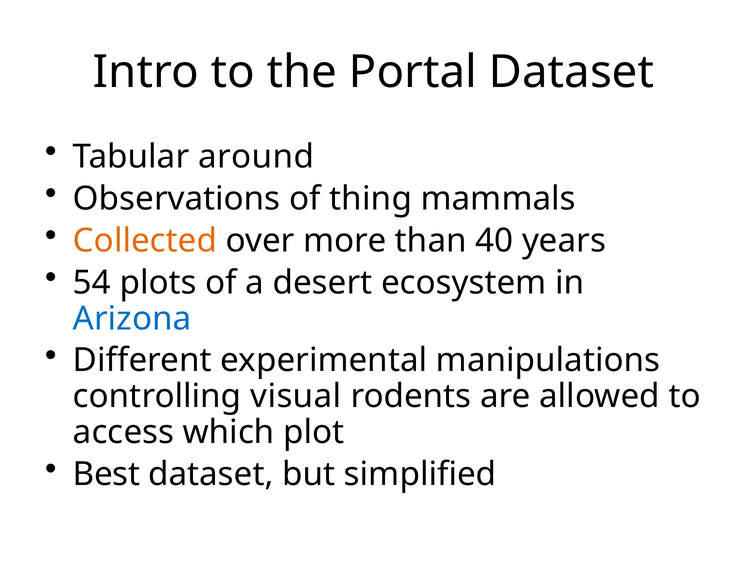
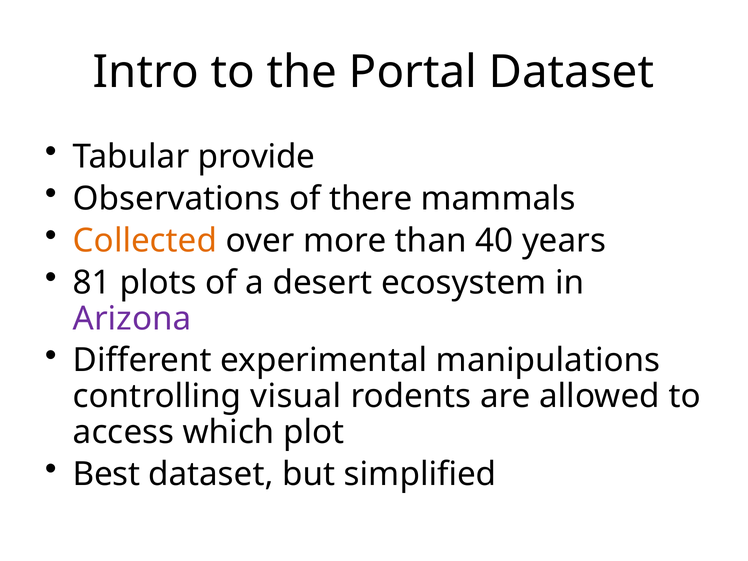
around: around -> provide
thing: thing -> there
54: 54 -> 81
Arizona colour: blue -> purple
